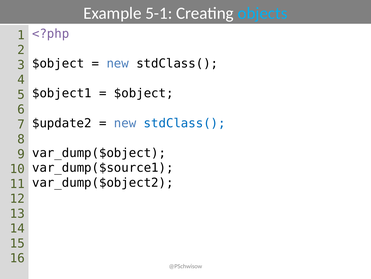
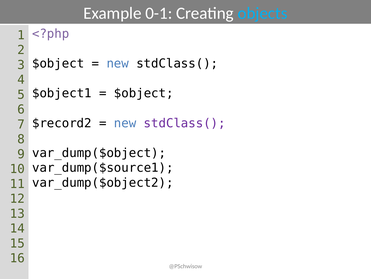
5-1: 5-1 -> 0-1
$update2: $update2 -> $record2
stdClass( at (185, 123) colour: blue -> purple
